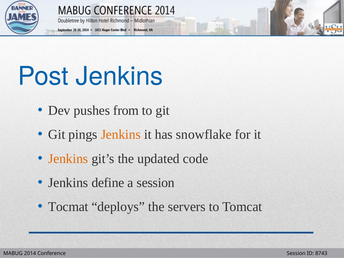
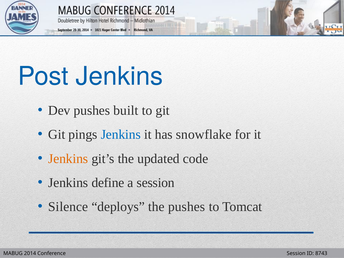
from: from -> built
Jenkins at (121, 135) colour: orange -> blue
Tocmat: Tocmat -> Silence
the servers: servers -> pushes
